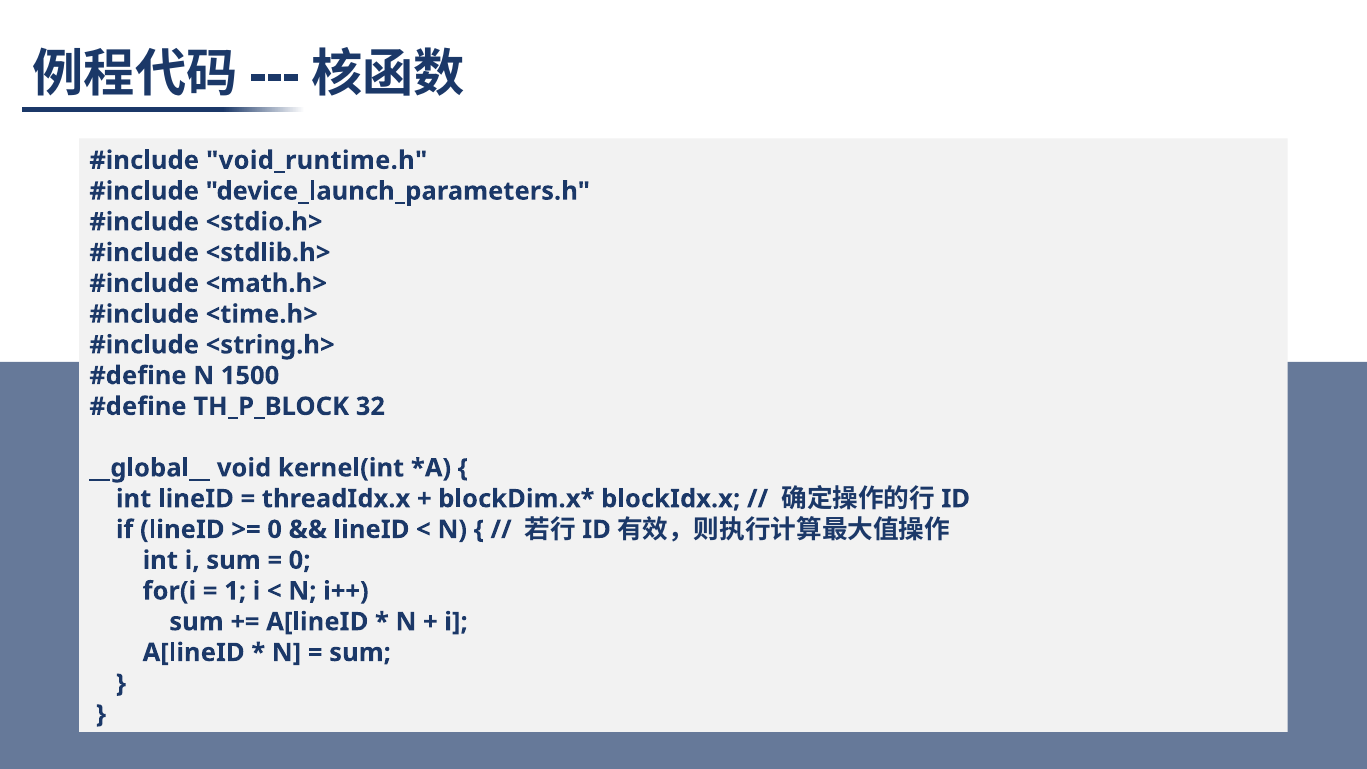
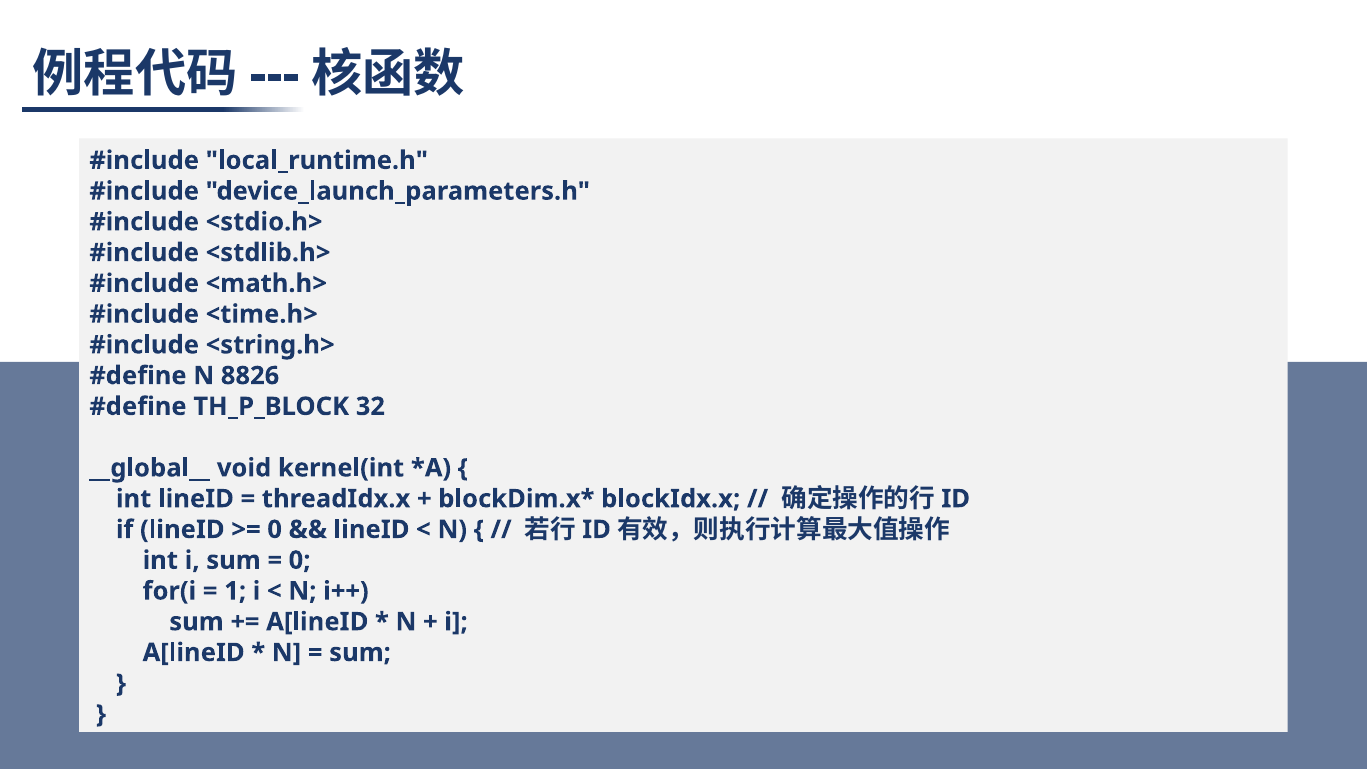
void_runtime.h: void_runtime.h -> local_runtime.h
1500: 1500 -> 8826
